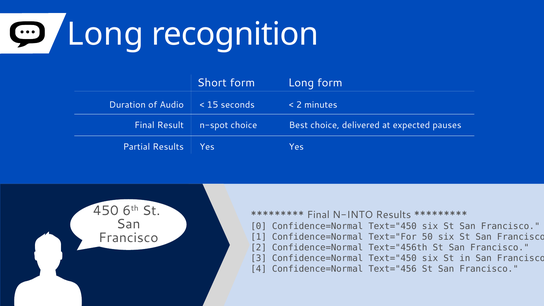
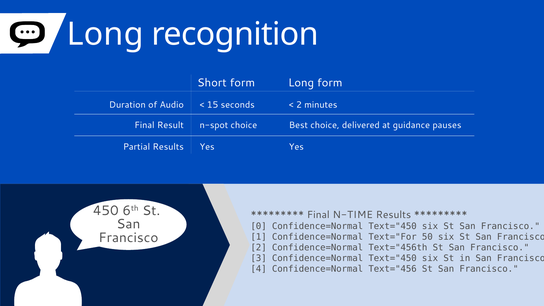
expected: expected -> guidance
N-INTO: N-INTO -> N-TIME
